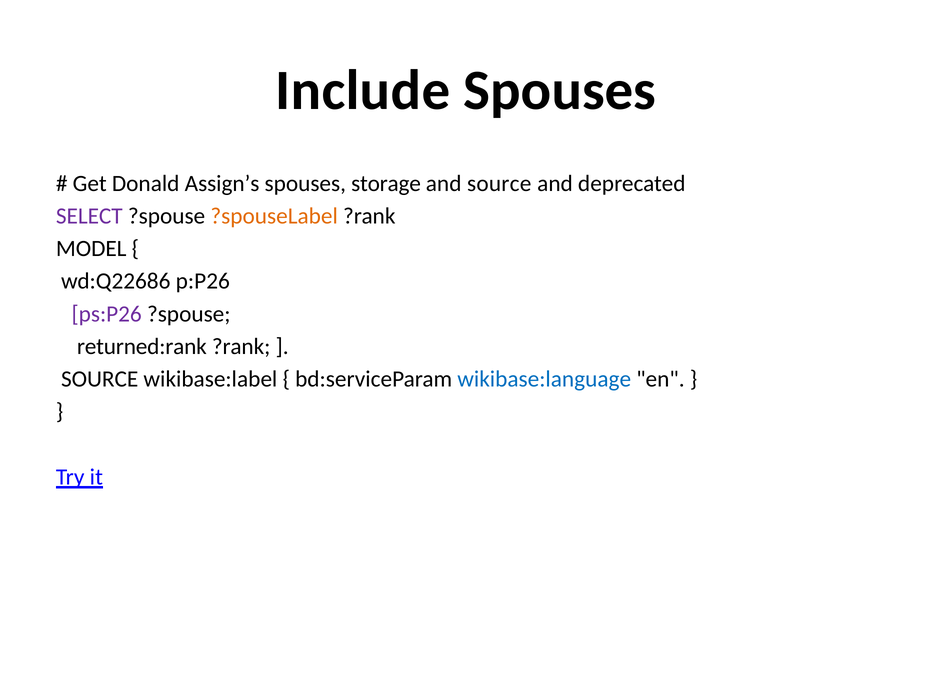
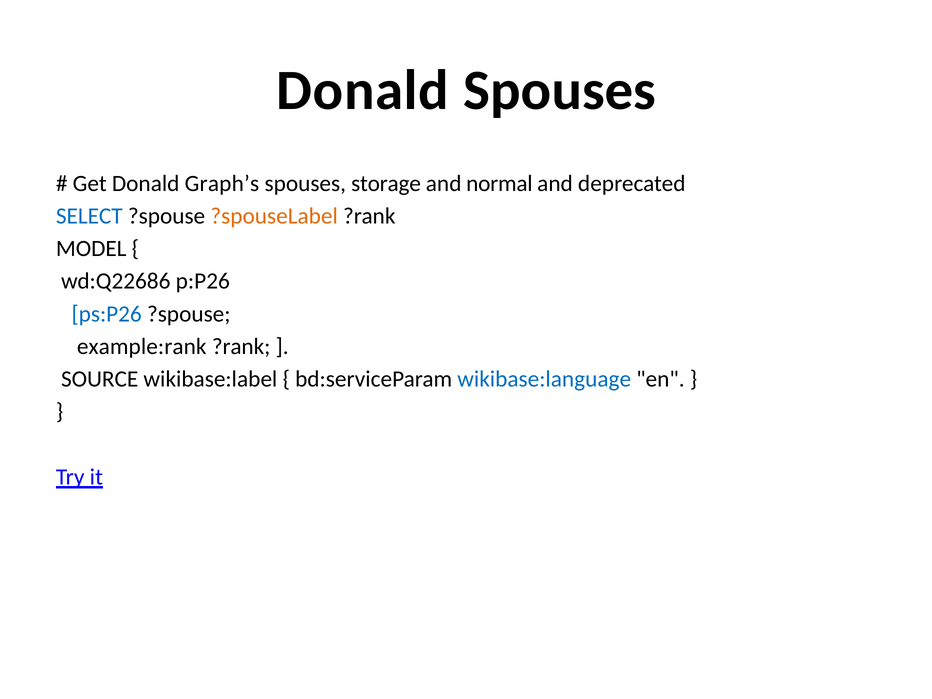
Include at (363, 90): Include -> Donald
Assign’s: Assign’s -> Graph’s
and source: source -> normal
SELECT colour: purple -> blue
ps:P26 colour: purple -> blue
returned:rank: returned:rank -> example:rank
